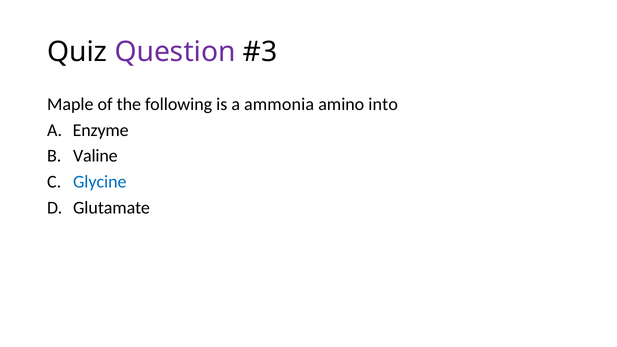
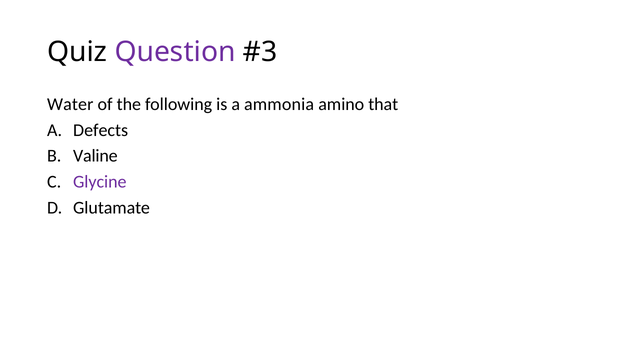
Maple: Maple -> Water
into: into -> that
Enzyme: Enzyme -> Defects
Glycine colour: blue -> purple
